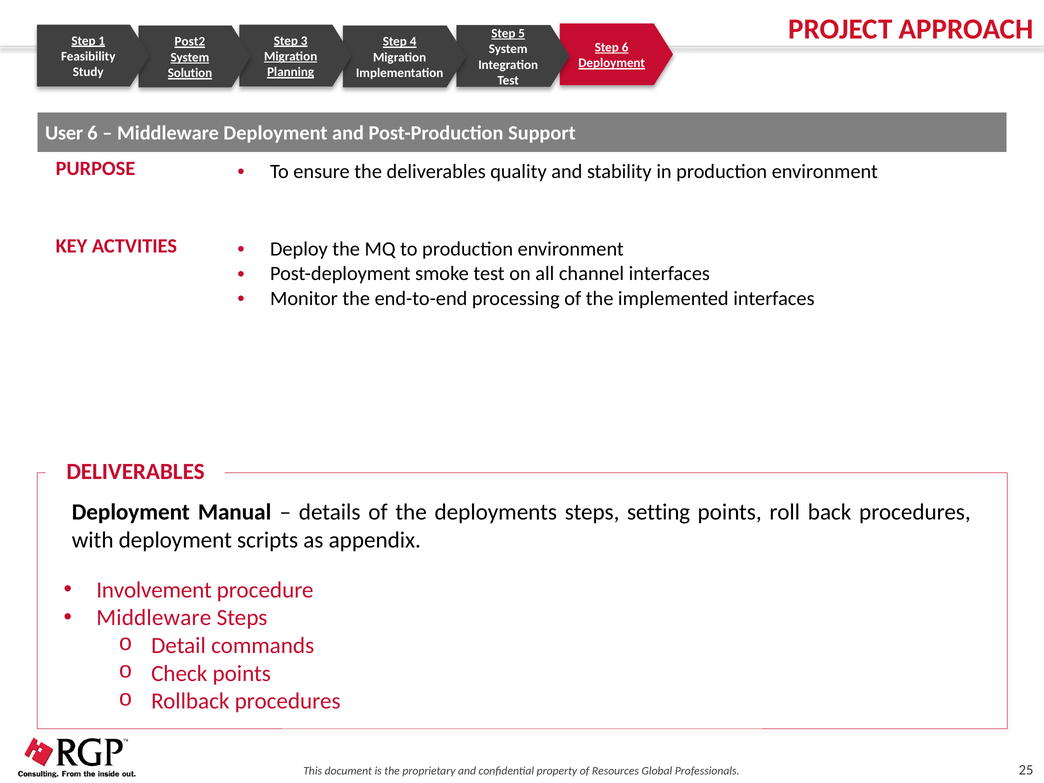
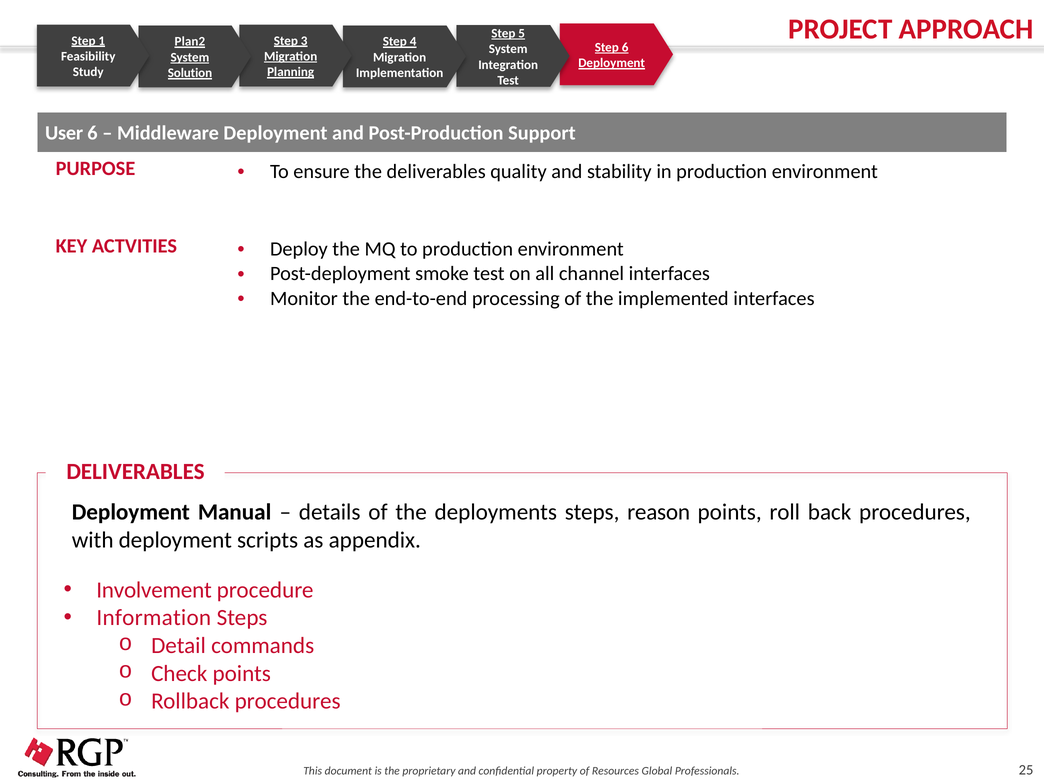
Post2: Post2 -> Plan2
setting: setting -> reason
Middleware at (154, 618): Middleware -> Information
